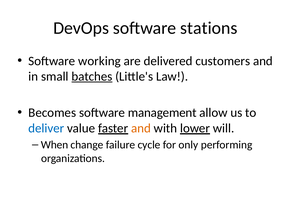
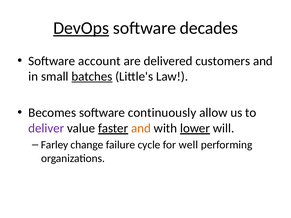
DevOps underline: none -> present
stations: stations -> decades
working: working -> account
management: management -> continuously
deliver colour: blue -> purple
When: When -> Farley
only: only -> well
